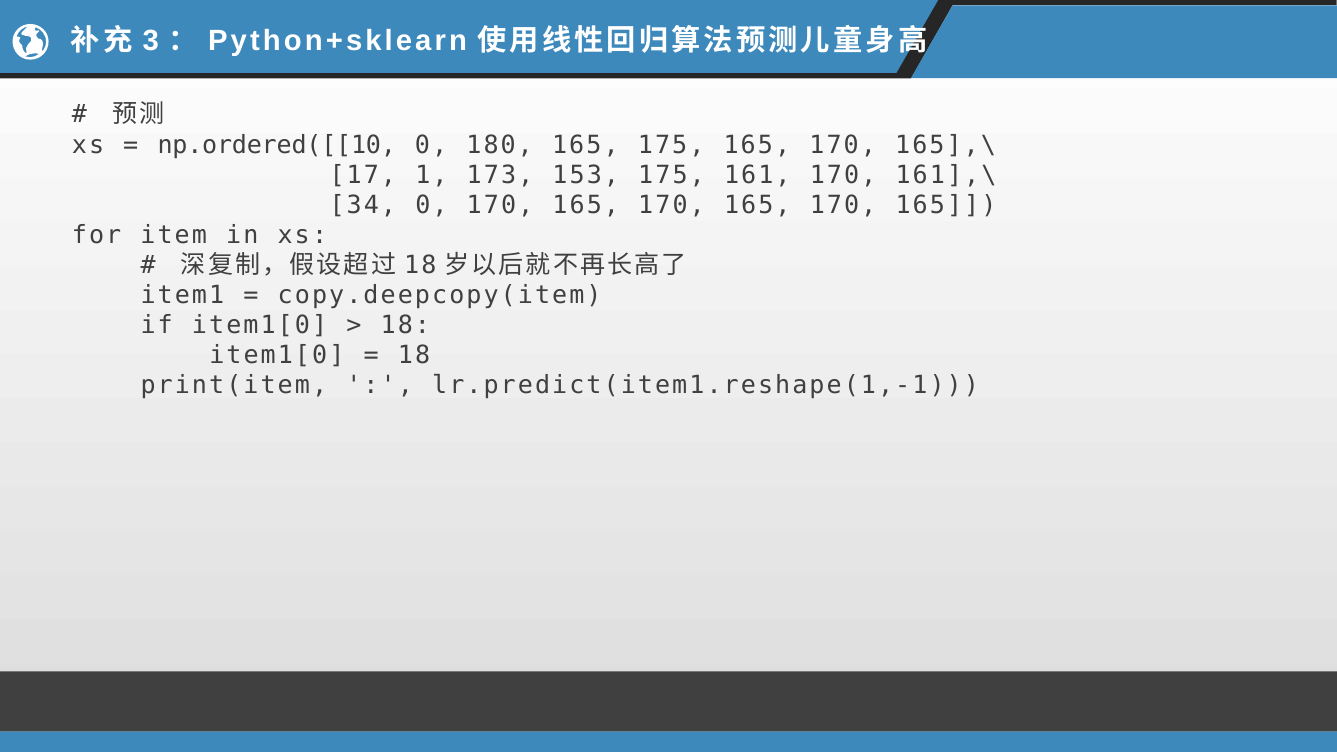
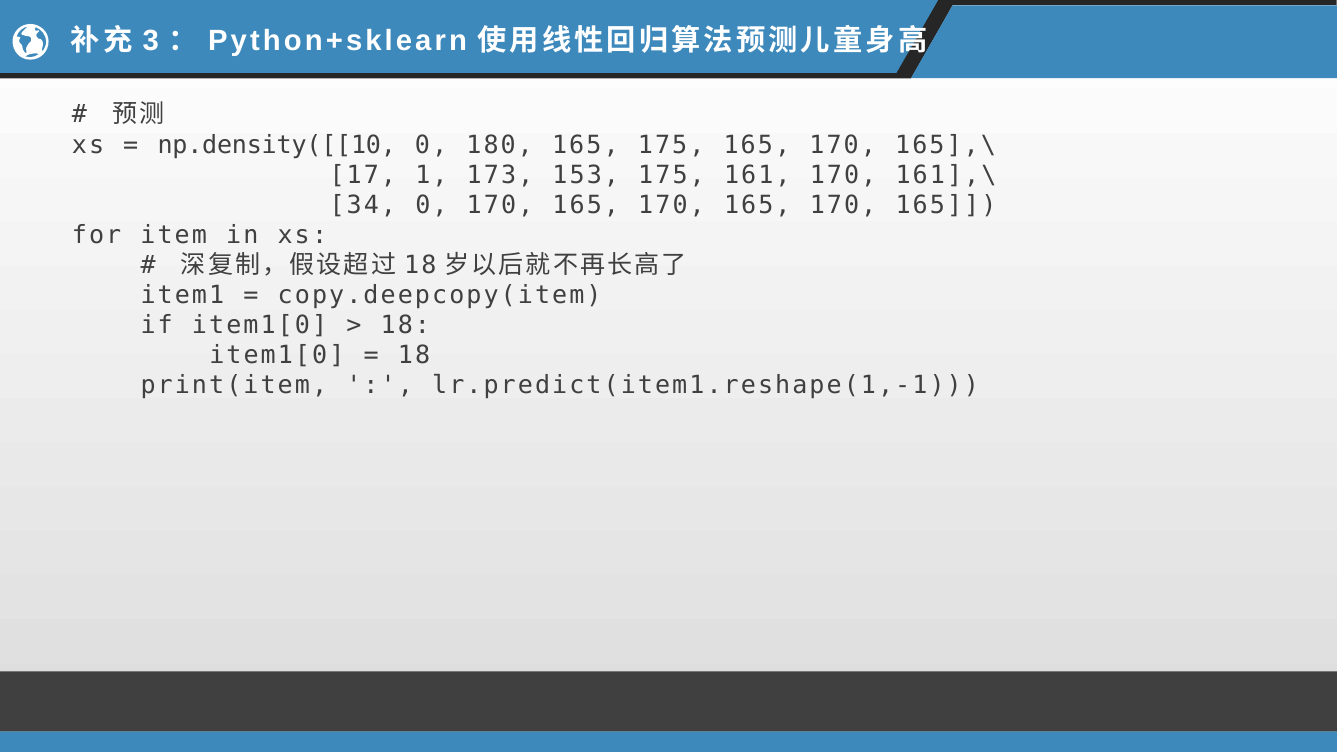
np.ordered([[10: np.ordered([[10 -> np.density([[10
